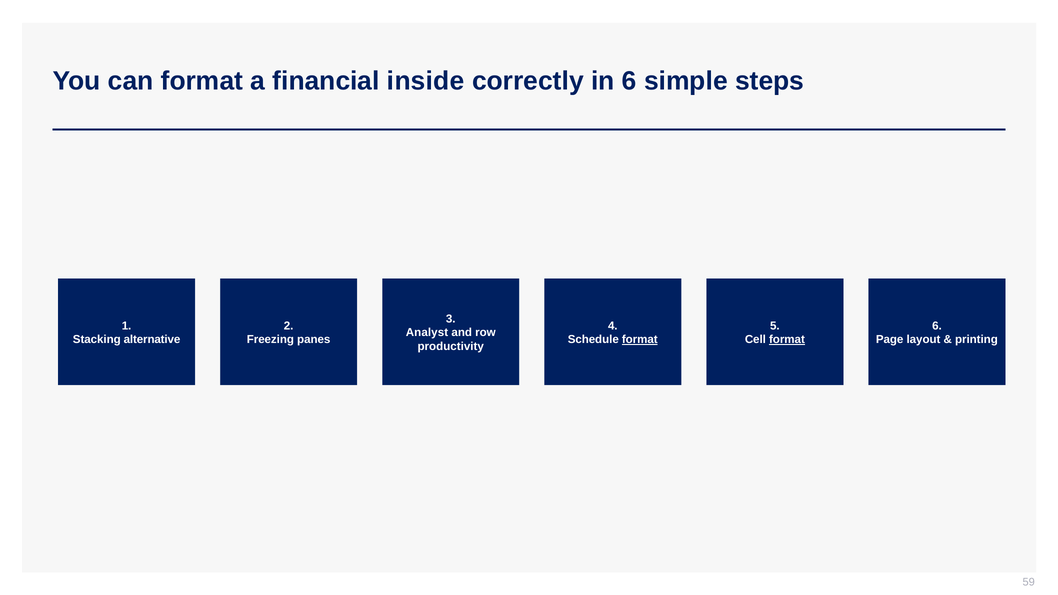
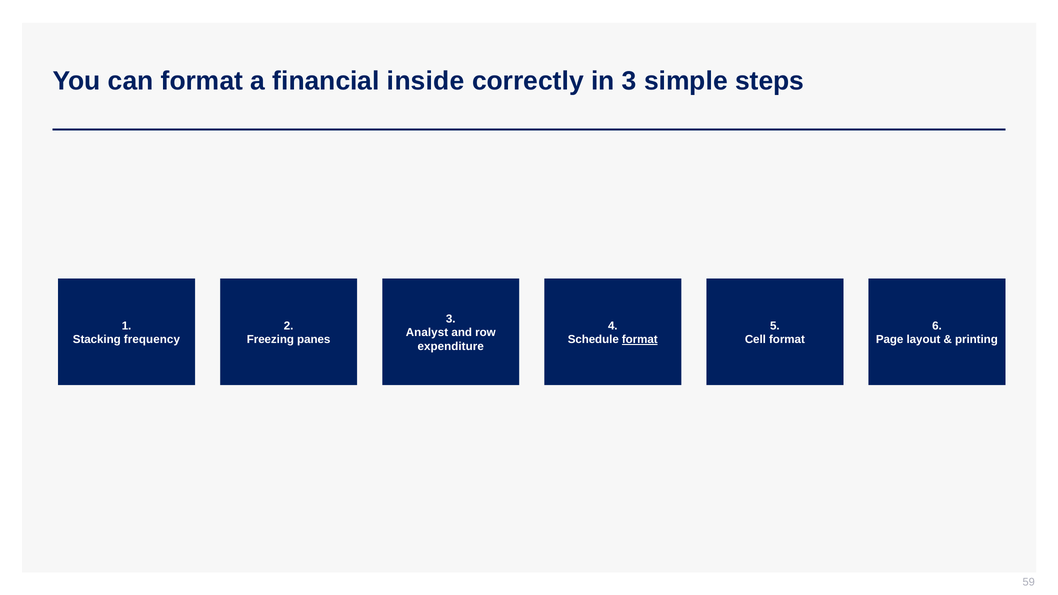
in 6: 6 -> 3
alternative: alternative -> frequency
format at (787, 340) underline: present -> none
productivity: productivity -> expenditure
